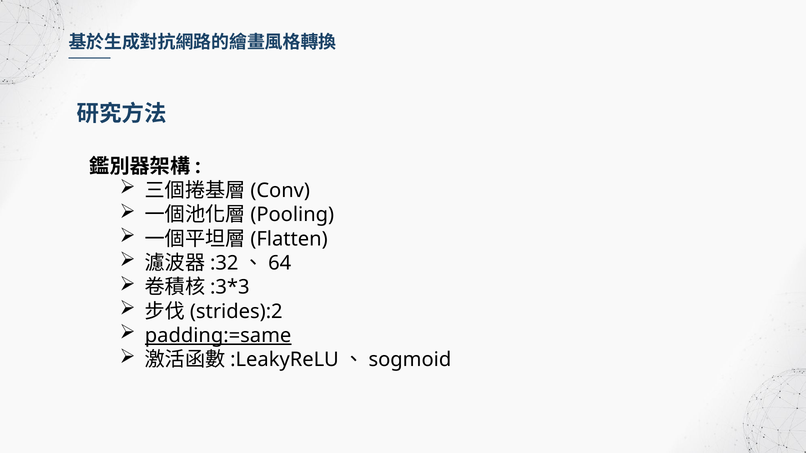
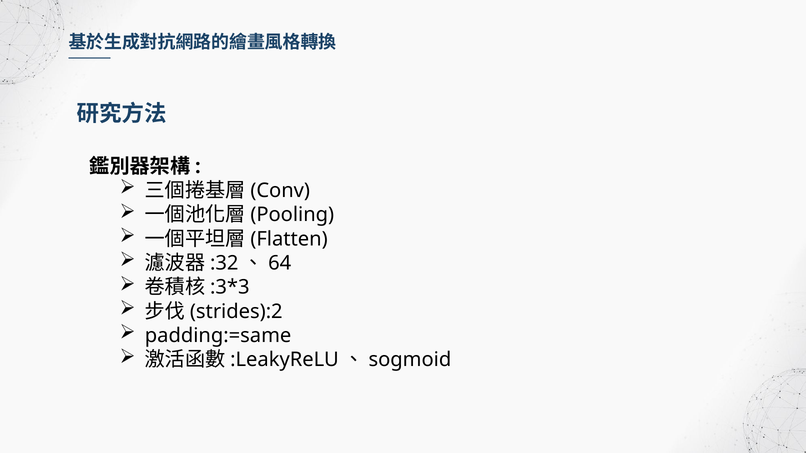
padding:=same underline: present -> none
